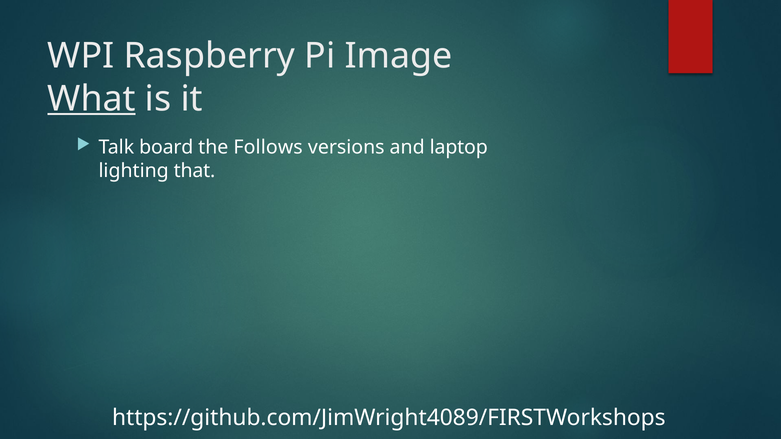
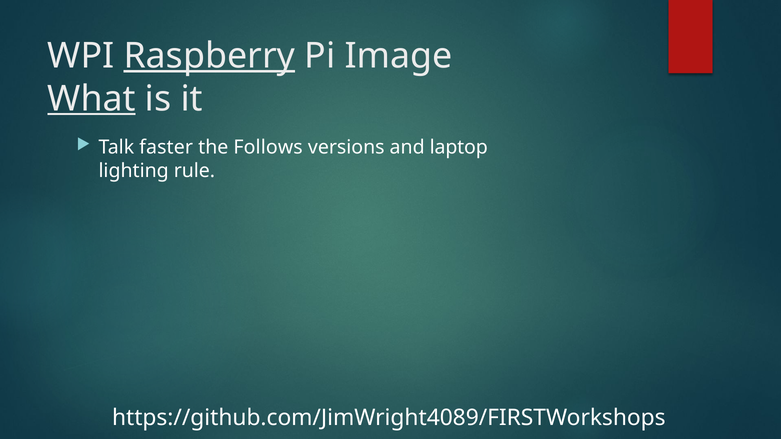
Raspberry underline: none -> present
board: board -> faster
that: that -> rule
